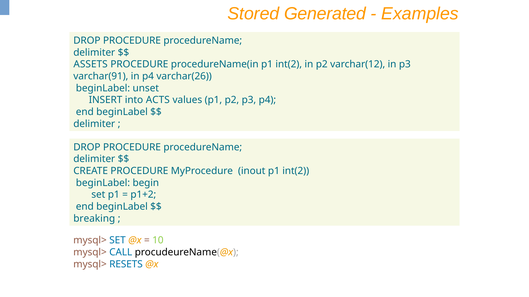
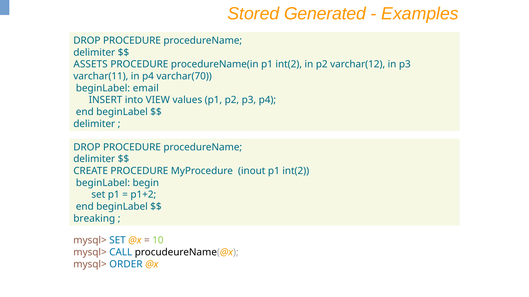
varchar(91: varchar(91 -> varchar(11
varchar(26: varchar(26 -> varchar(70
unset: unset -> email
ACTS: ACTS -> VIEW
RESETS: RESETS -> ORDER
